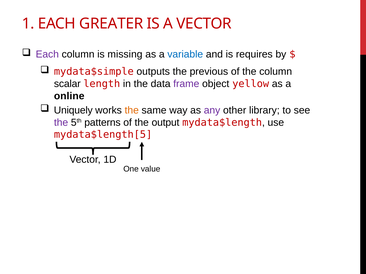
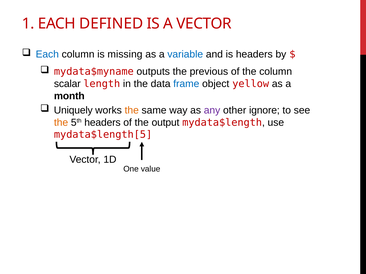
GREATER: GREATER -> DEFINED
Each at (47, 54) colour: purple -> blue
is requires: requires -> headers
mydata$simple: mydata$simple -> mydata$myname
frame colour: purple -> blue
online: online -> month
library: library -> ignore
the at (61, 123) colour: purple -> orange
5th patterns: patterns -> headers
